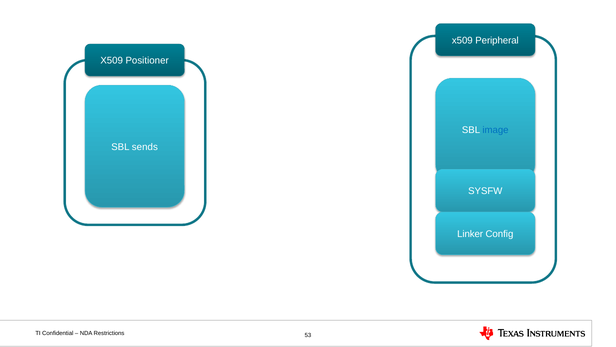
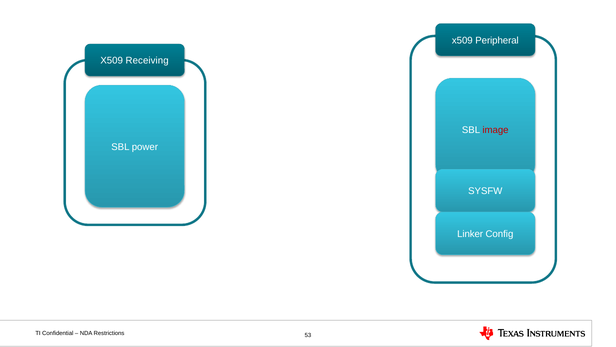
Positioner: Positioner -> Receiving
image colour: blue -> red
sends: sends -> power
